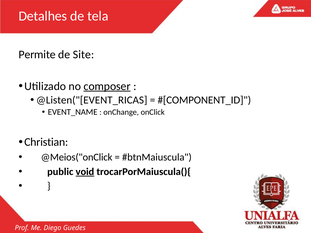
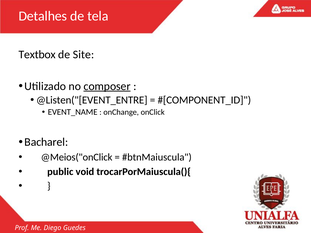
Permite: Permite -> Textbox
@Listen("[EVENT_RICAS: @Listen("[EVENT_RICAS -> @Listen("[EVENT_ENTRE
Christian: Christian -> Bacharel
void underline: present -> none
